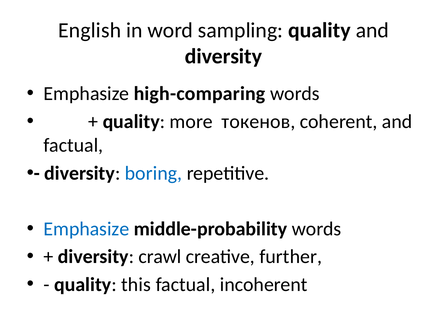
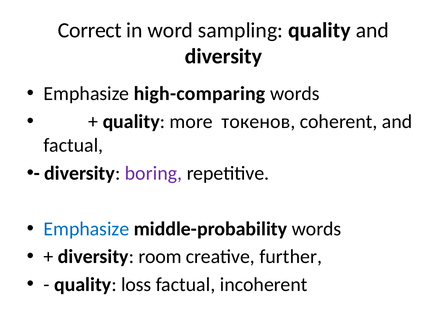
English: English -> Correct
boring colour: blue -> purple
crawl: crawl -> room
this: this -> loss
